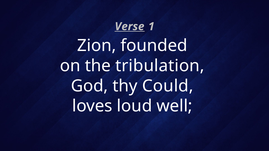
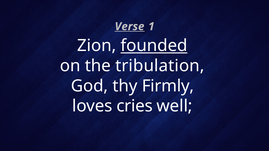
founded underline: none -> present
Could: Could -> Firmly
loud: loud -> cries
